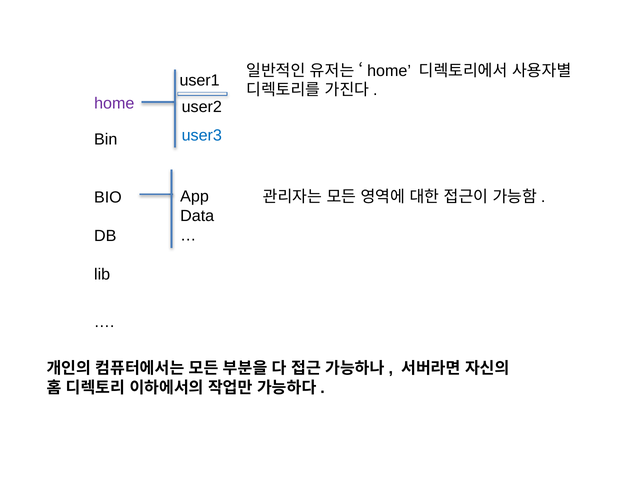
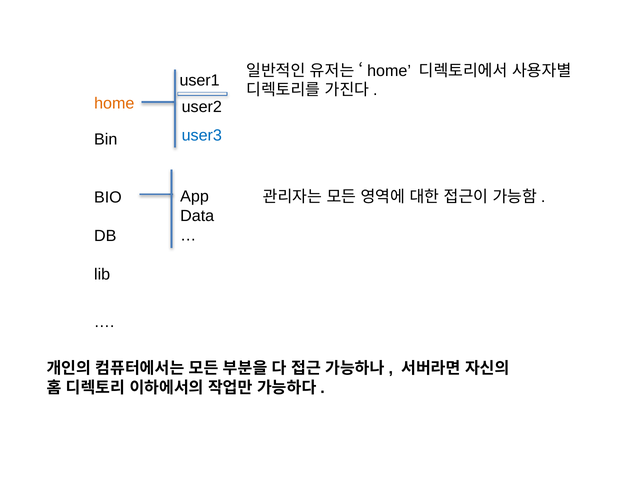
home at (114, 103) colour: purple -> orange
